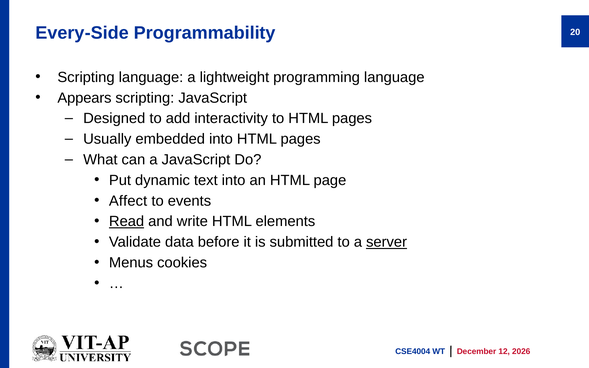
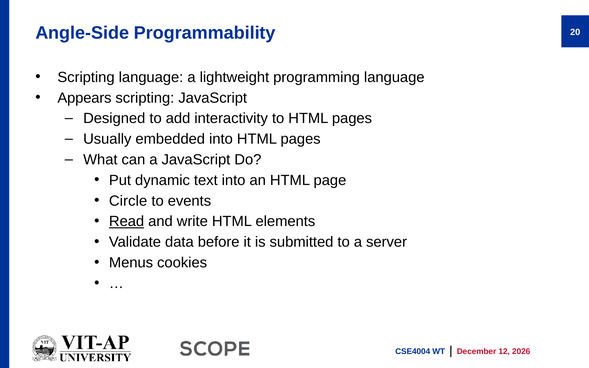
Every-Side: Every-Side -> Angle-Side
Affect: Affect -> Circle
server underline: present -> none
